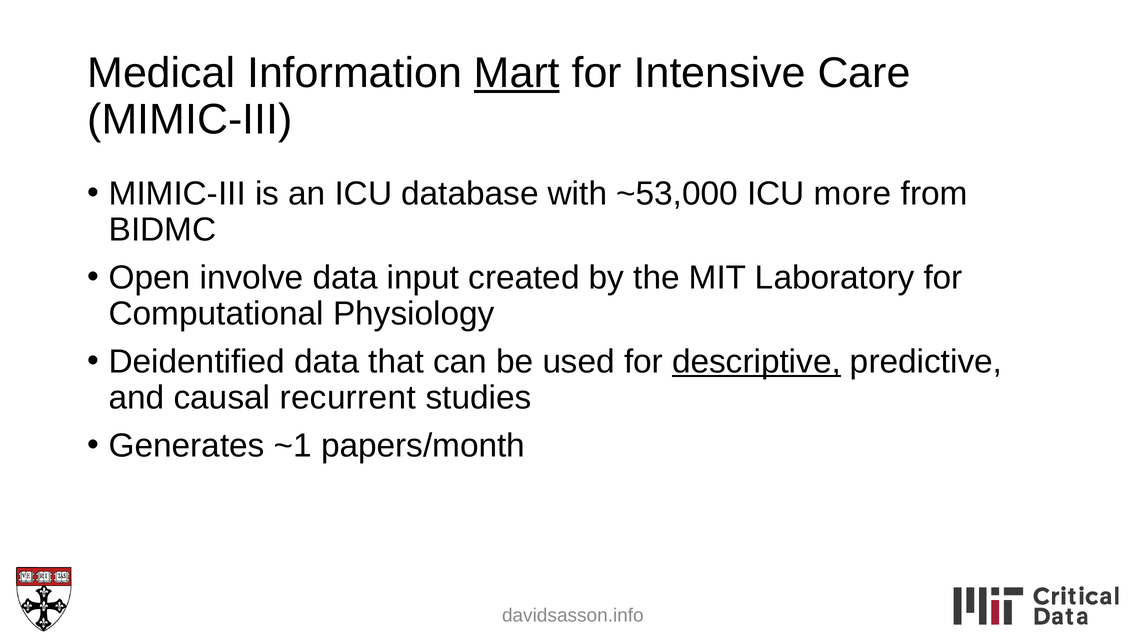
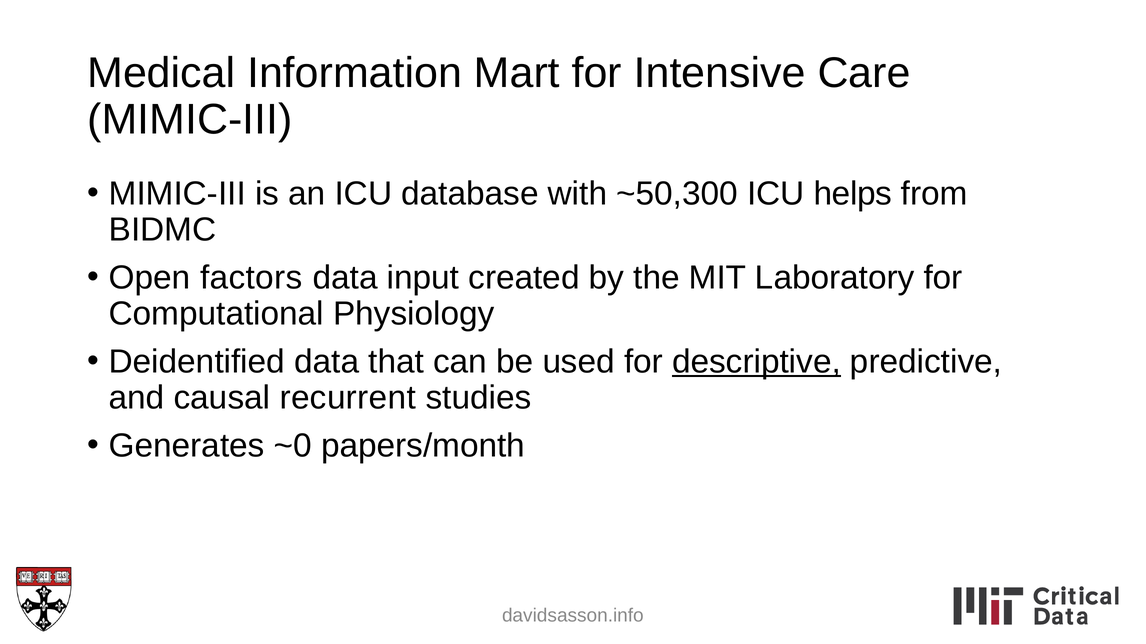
Mart underline: present -> none
~53,000: ~53,000 -> ~50,300
more: more -> helps
involve: involve -> factors
~1: ~1 -> ~0
